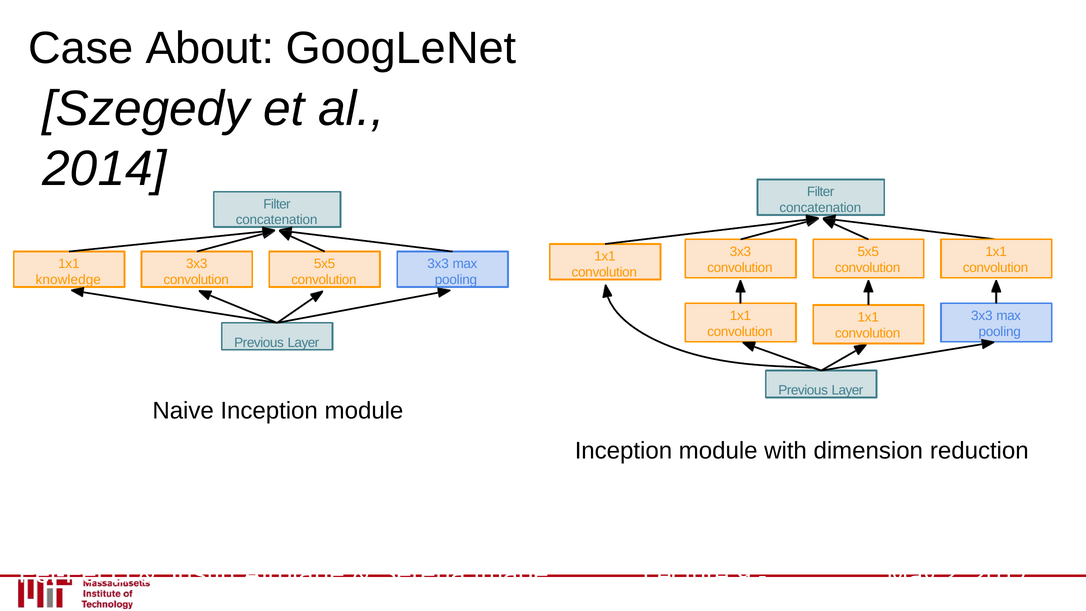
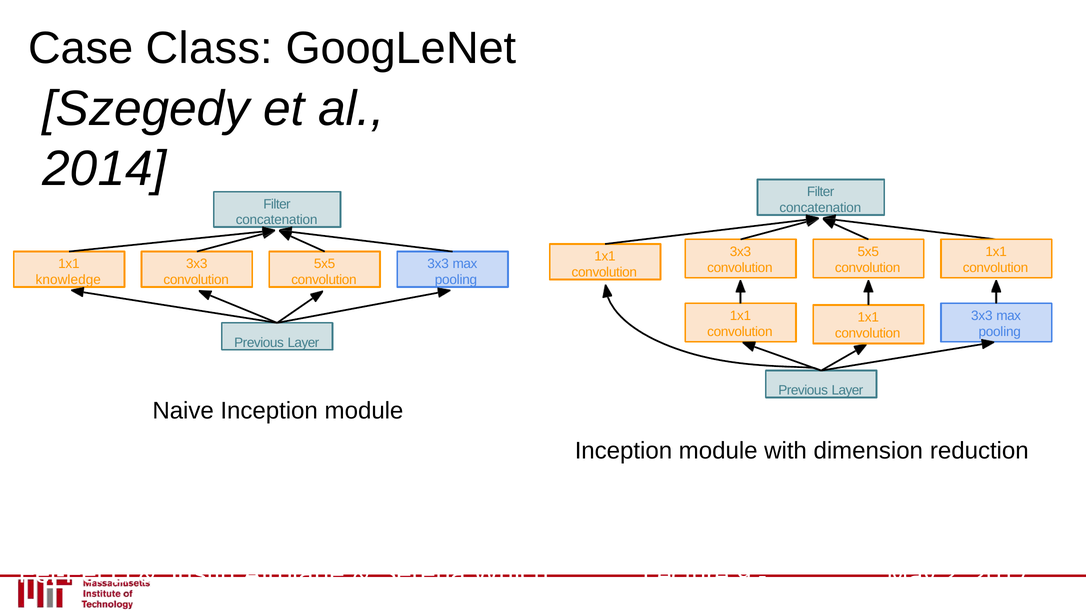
About: About -> Class
Image: Image -> Which
